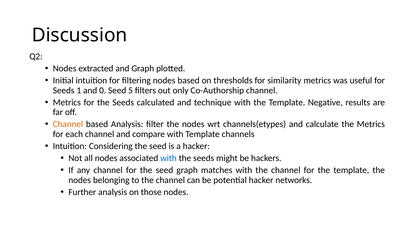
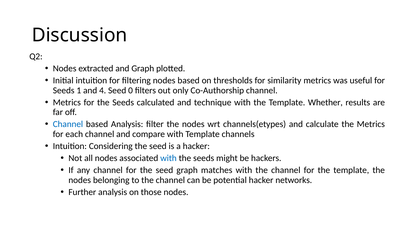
0: 0 -> 4
5: 5 -> 0
Negative: Negative -> Whether
Channel at (68, 124) colour: orange -> blue
